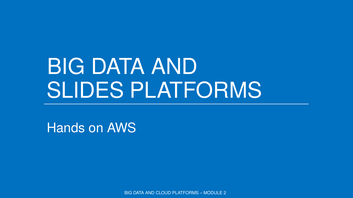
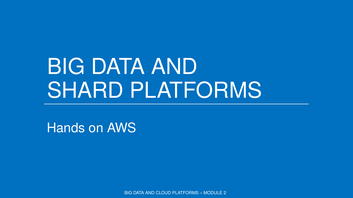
SLIDES: SLIDES -> SHARD
